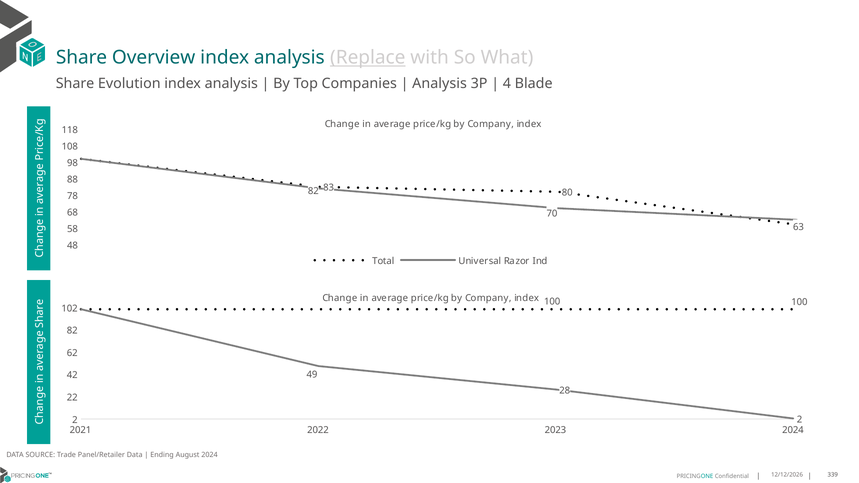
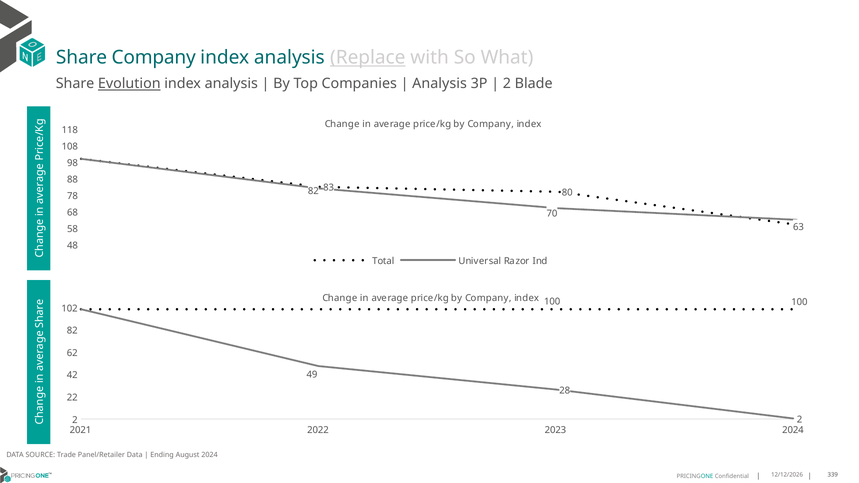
Share Overview: Overview -> Company
Evolution underline: none -> present
4 at (507, 84): 4 -> 2
